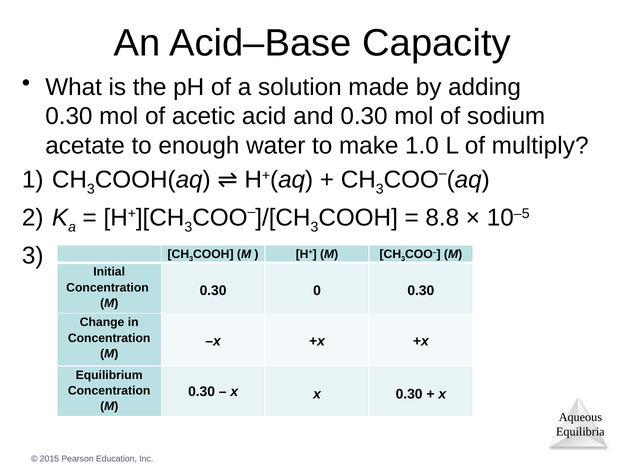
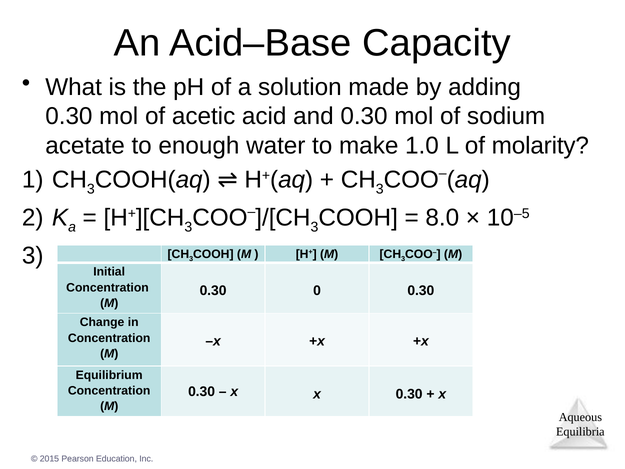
multiply: multiply -> molarity
8.8: 8.8 -> 8.0
